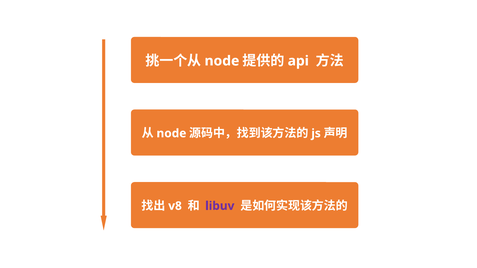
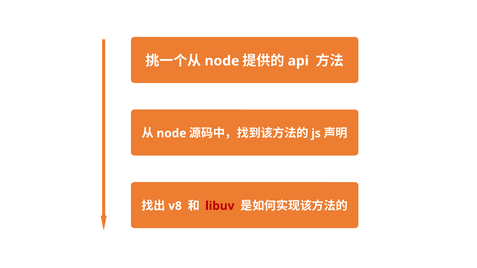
libuv colour: purple -> red
